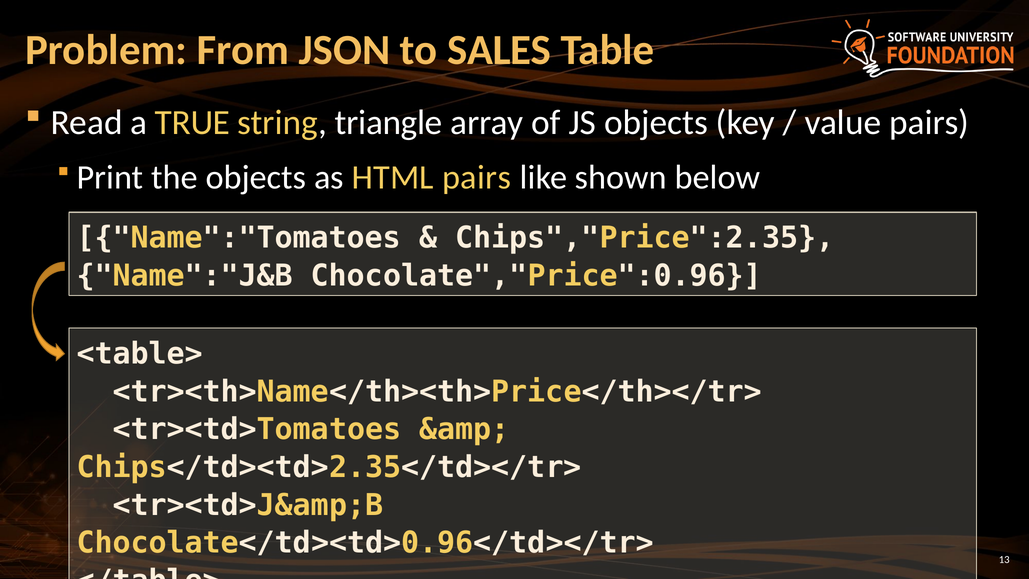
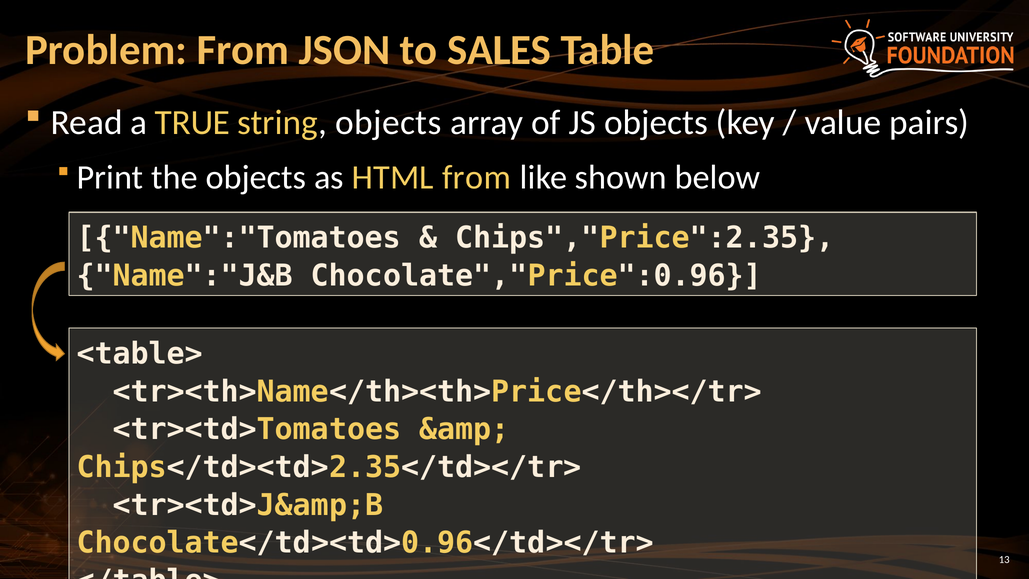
string triangle: triangle -> objects
HTML pairs: pairs -> from
